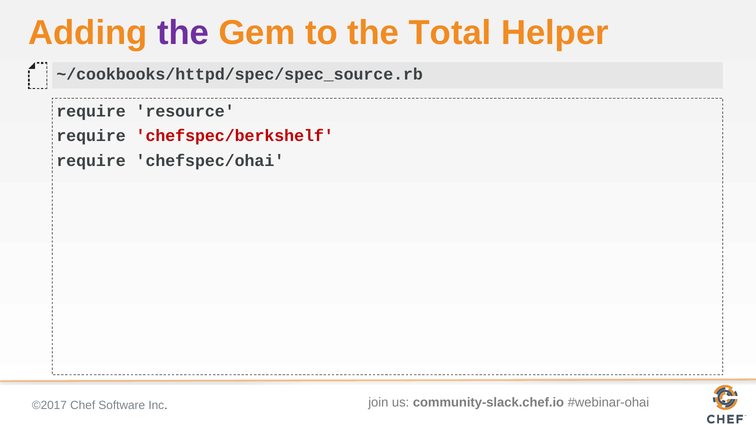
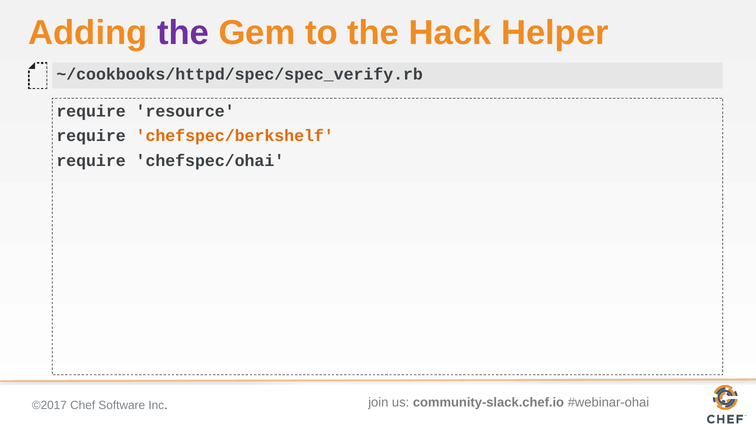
Total: Total -> Hack
~/cookbooks/httpd/spec/spec_source.rb: ~/cookbooks/httpd/spec/spec_source.rb -> ~/cookbooks/httpd/spec/spec_verify.rb
chefspec/berkshelf colour: red -> orange
